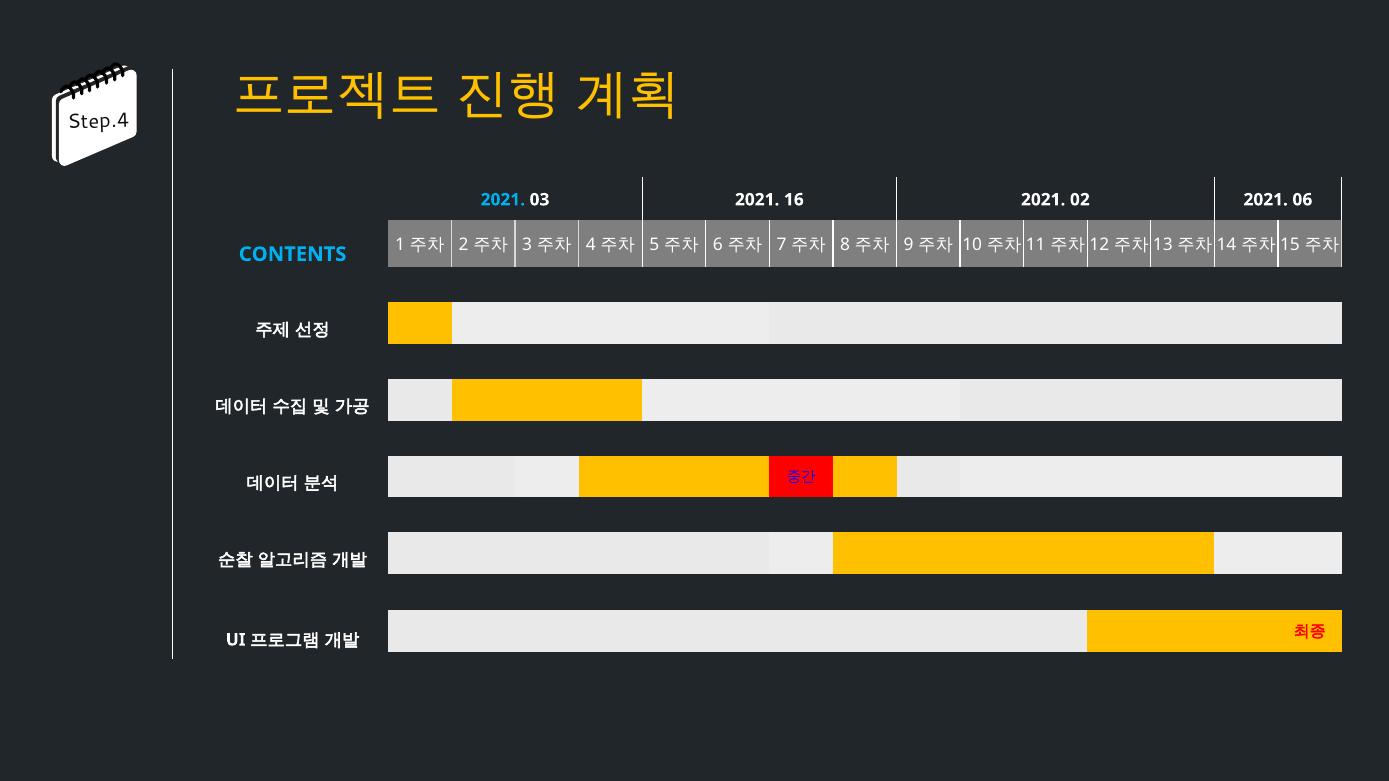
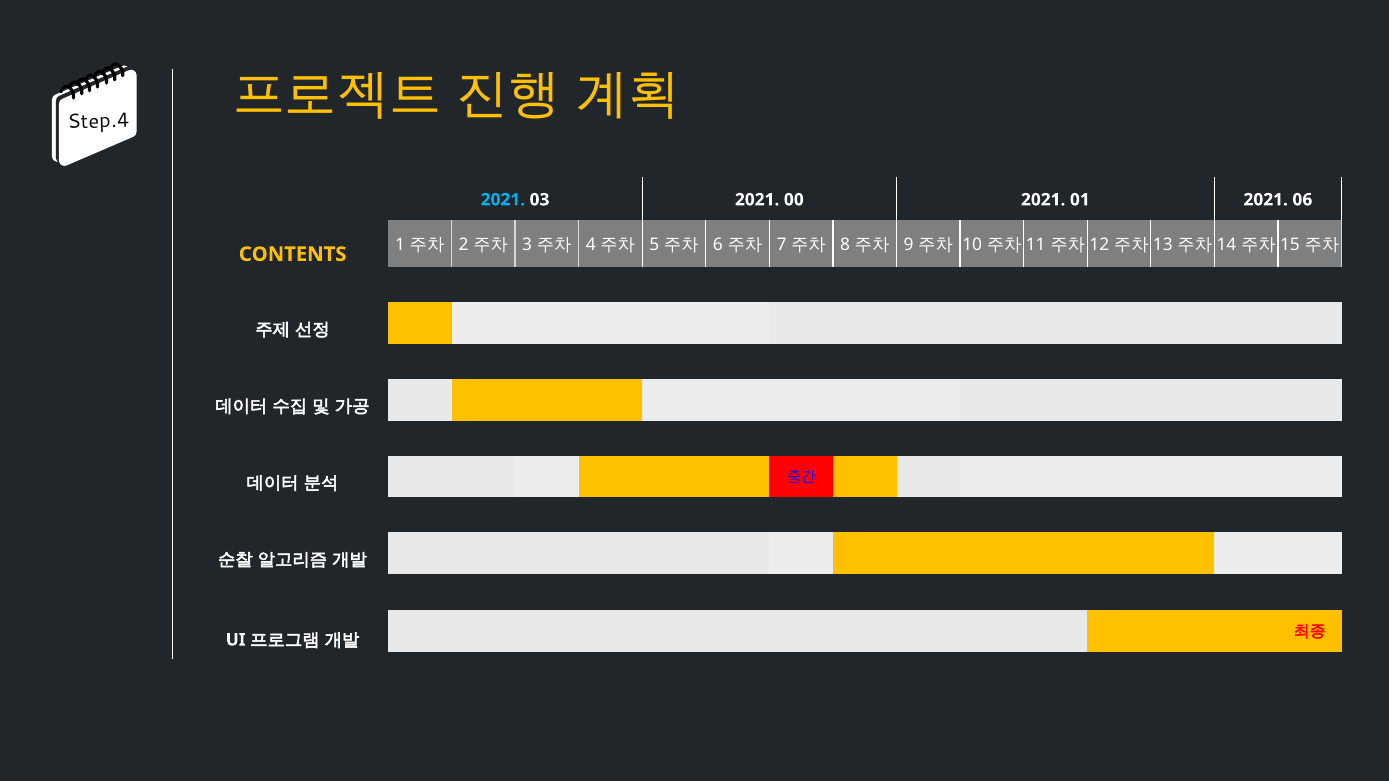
16: 16 -> 00
02: 02 -> 01
CONTENTS colour: light blue -> yellow
